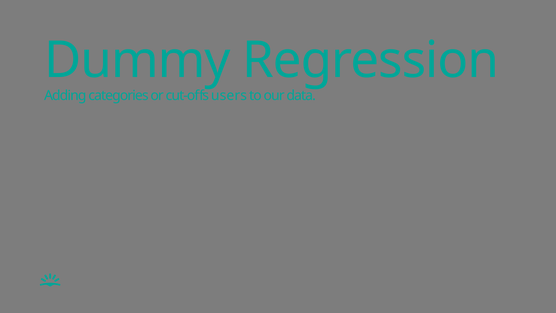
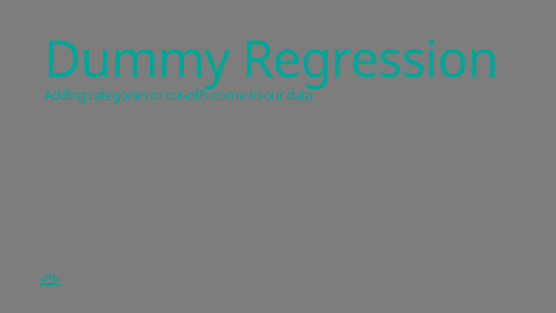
users: users -> come
